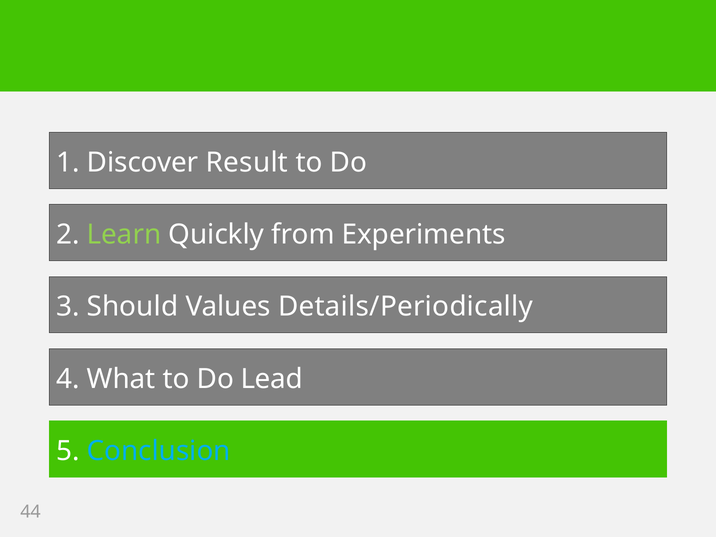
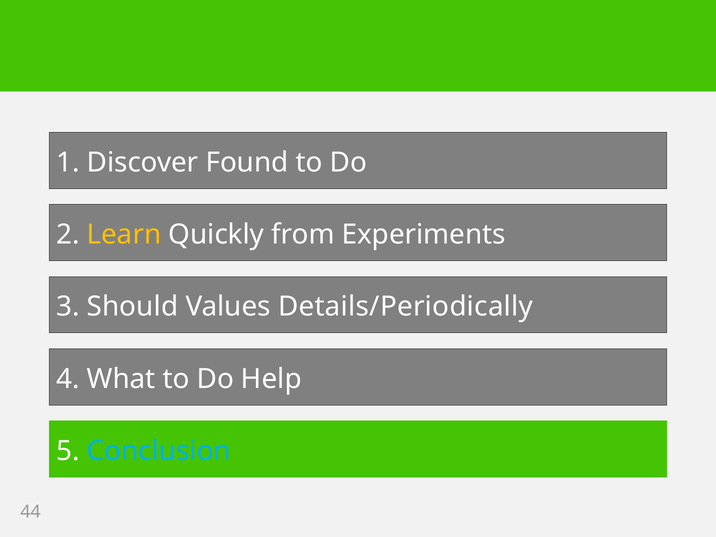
Result: Result -> Found
Learn colour: light green -> yellow
Lead: Lead -> Help
